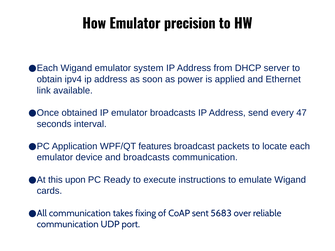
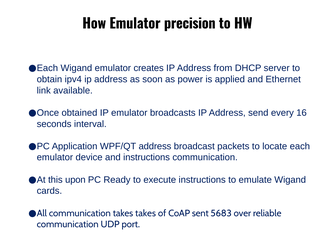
system: system -> creates
47: 47 -> 16
WPF/QT features: features -> address
and broadcasts: broadcasts -> instructions
takes fixing: fixing -> takes
